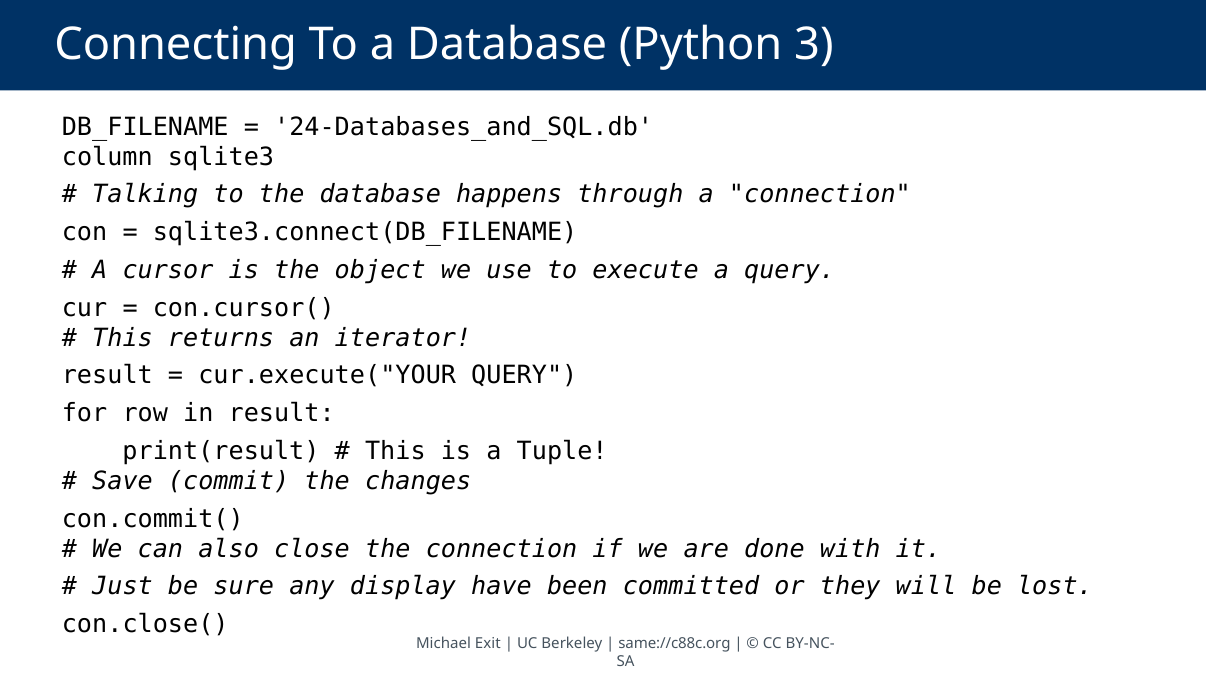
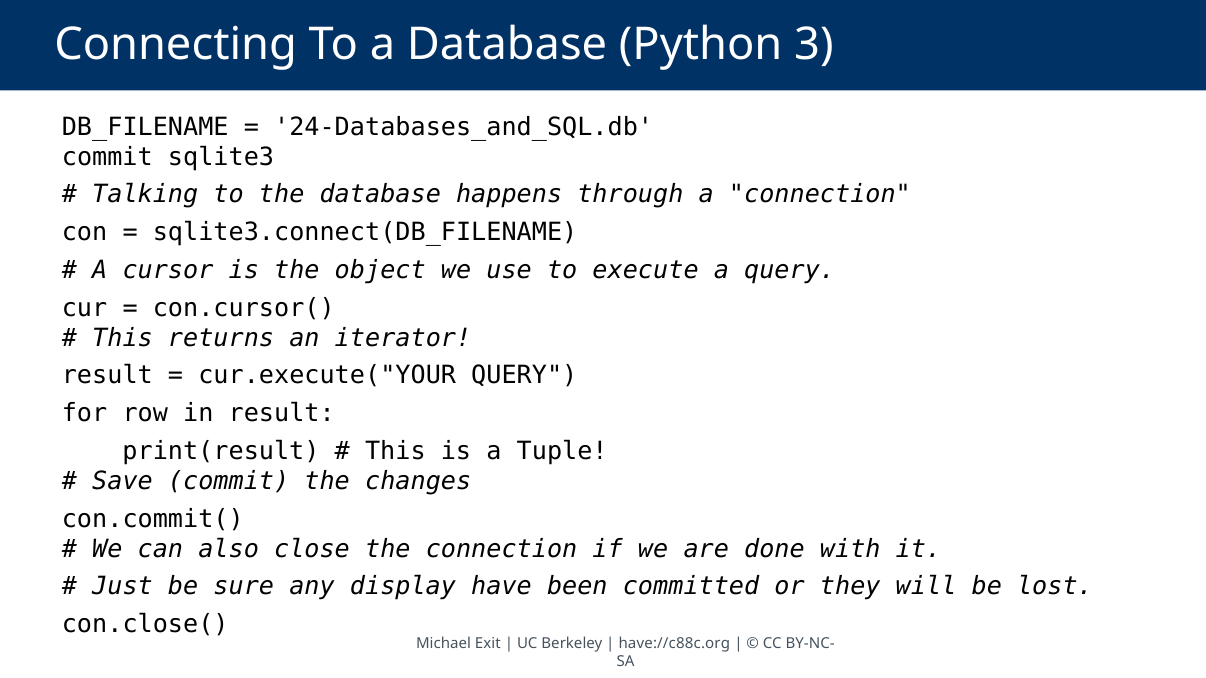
column at (107, 157): column -> commit
same://c88c.org: same://c88c.org -> have://c88c.org
